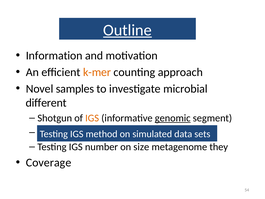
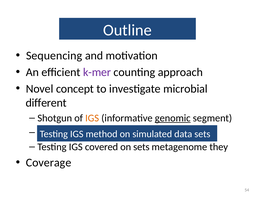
Outline underline: present -> none
Information: Information -> Sequencing
k-mer colour: orange -> purple
samples: samples -> concept
number: number -> covered
on size: size -> sets
